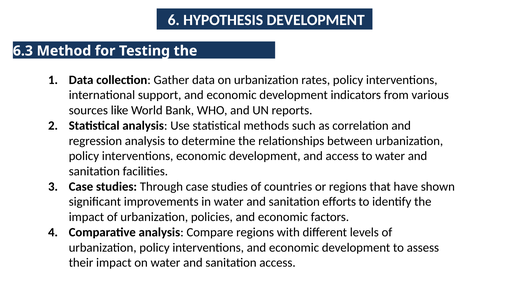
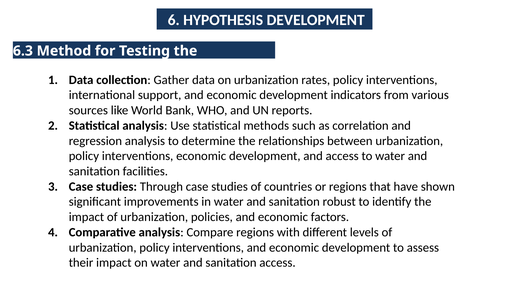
efforts: efforts -> robust
